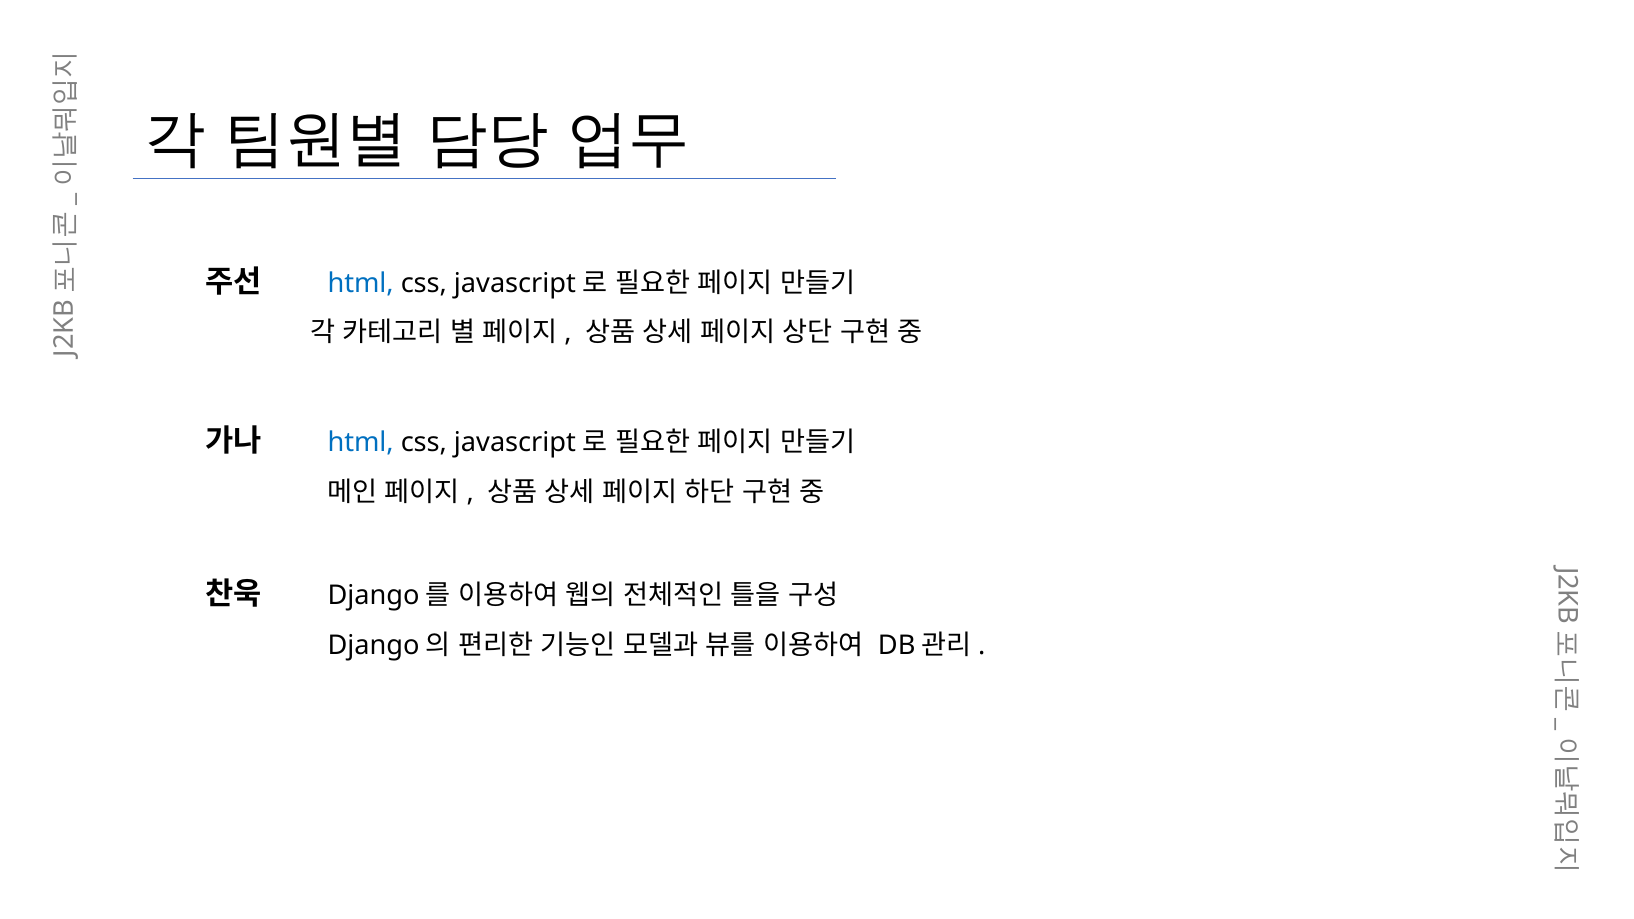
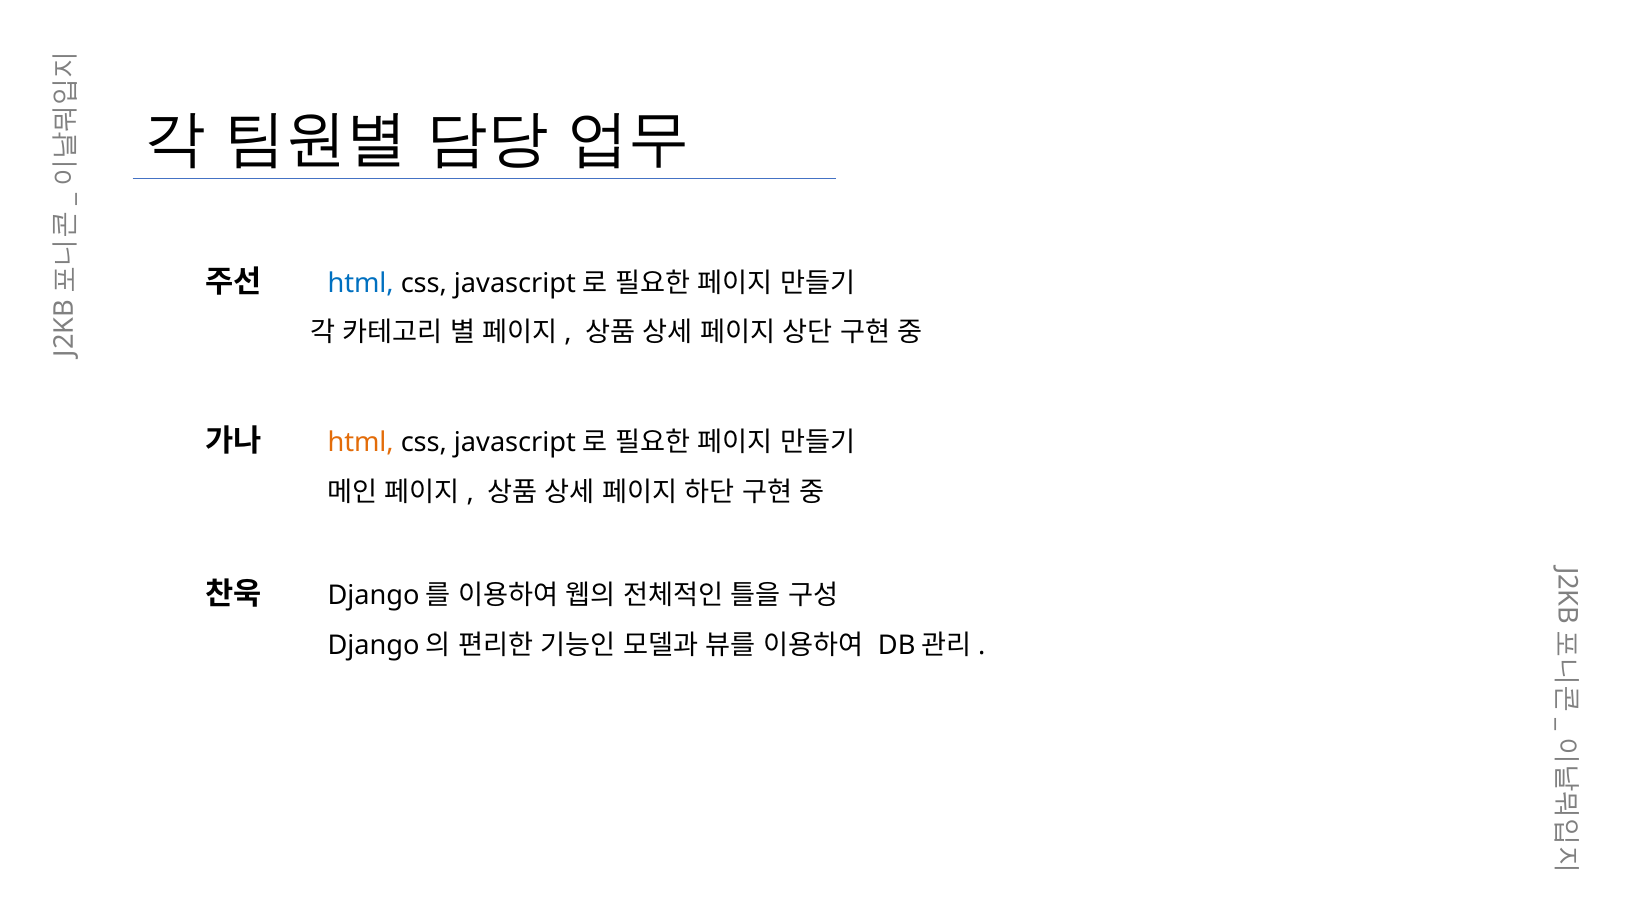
html at (361, 443) colour: blue -> orange
